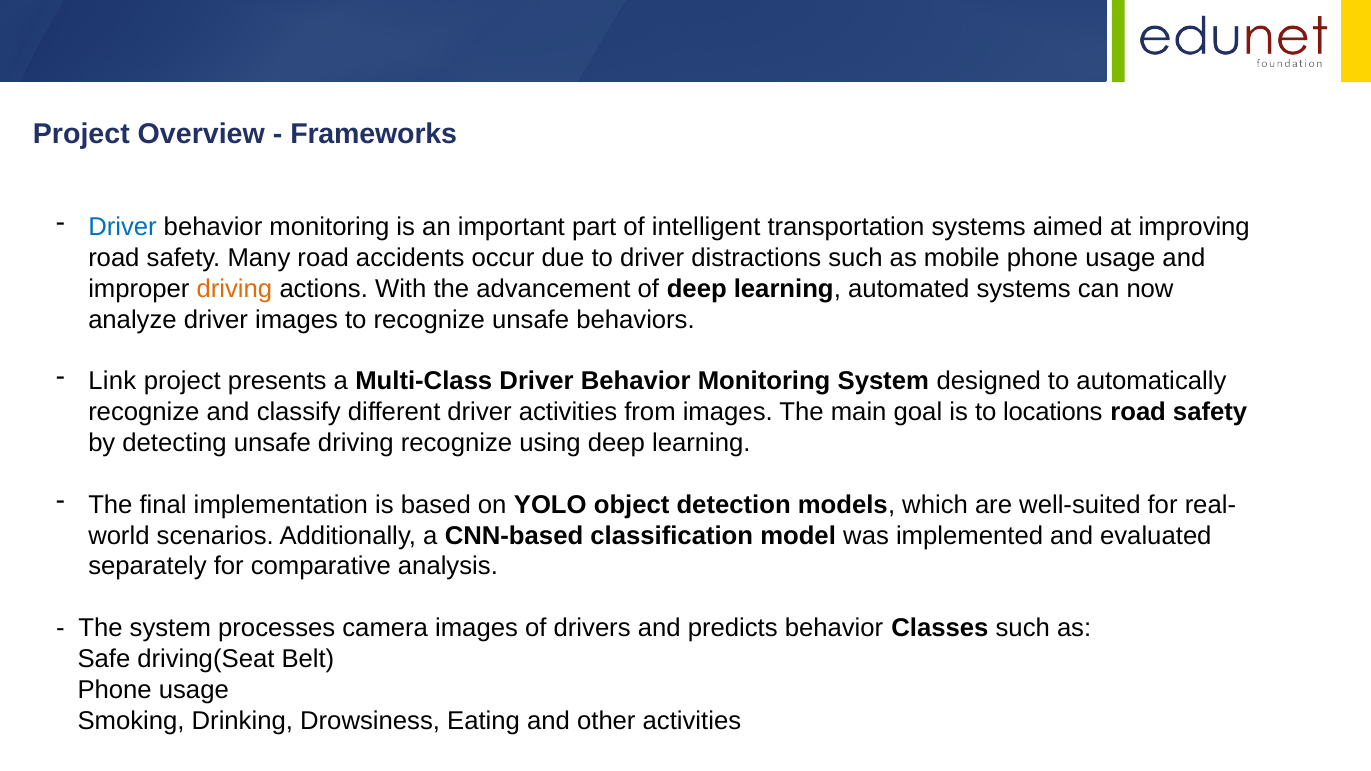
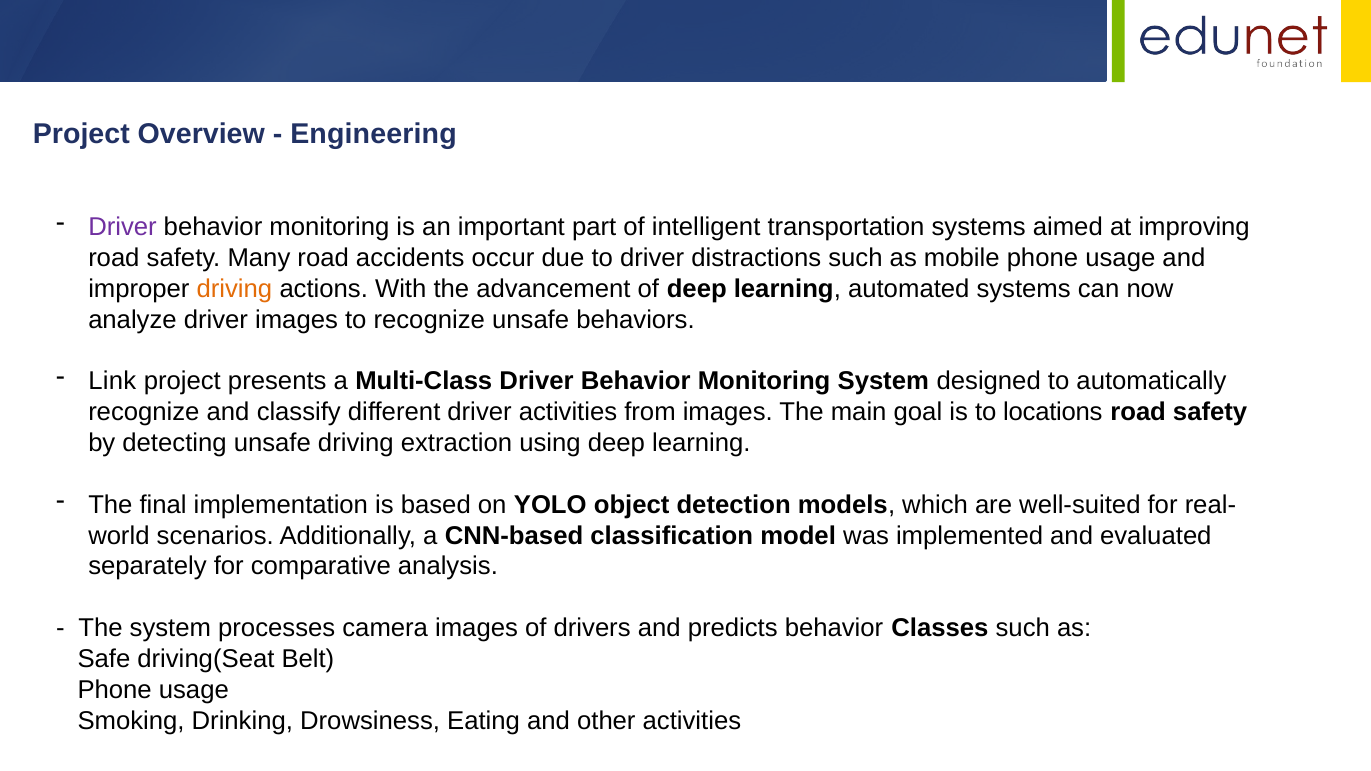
Frameworks: Frameworks -> Engineering
Driver at (123, 227) colour: blue -> purple
driving recognize: recognize -> extraction
